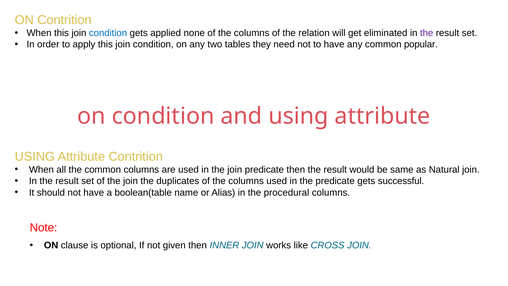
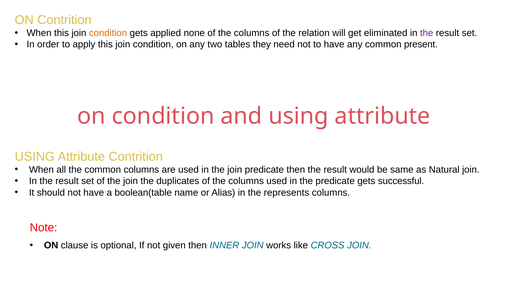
condition at (108, 33) colour: blue -> orange
popular: popular -> present
procedural: procedural -> represents
